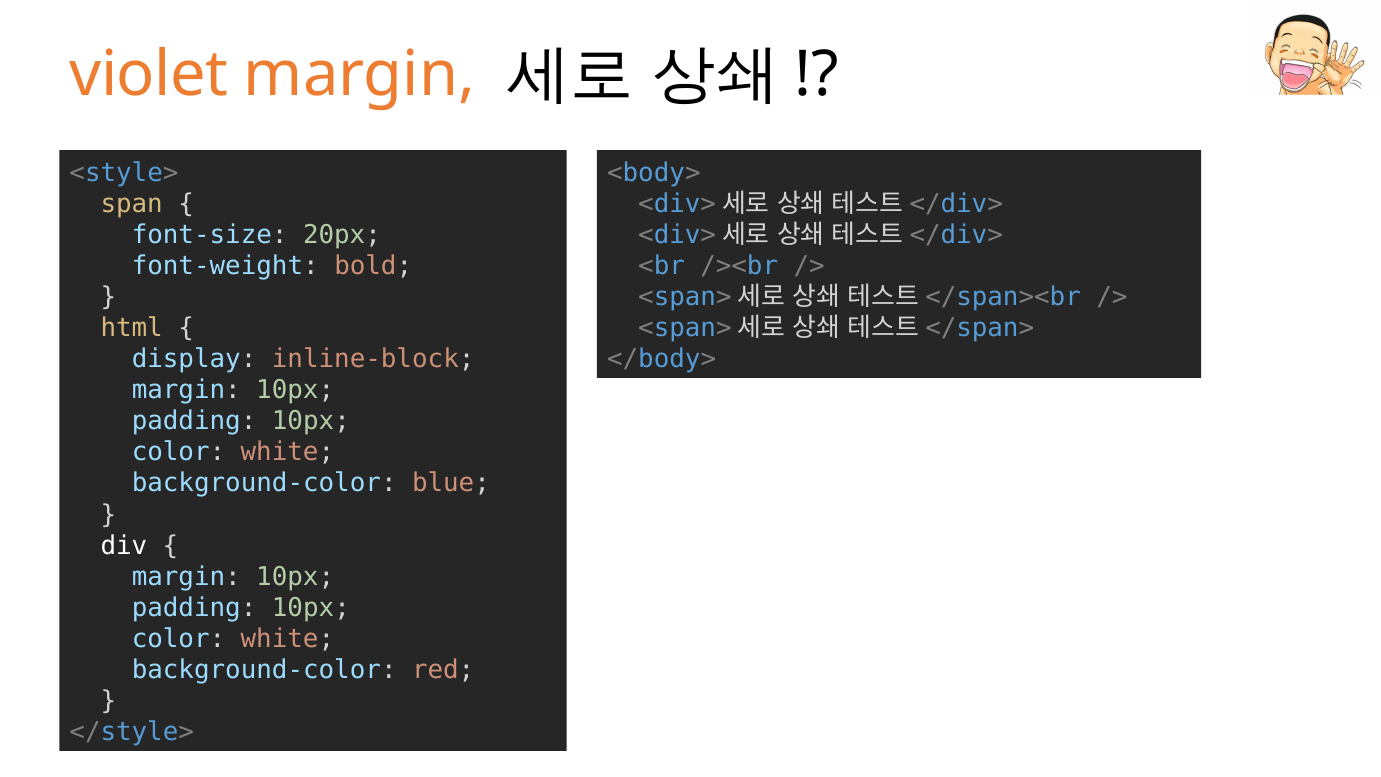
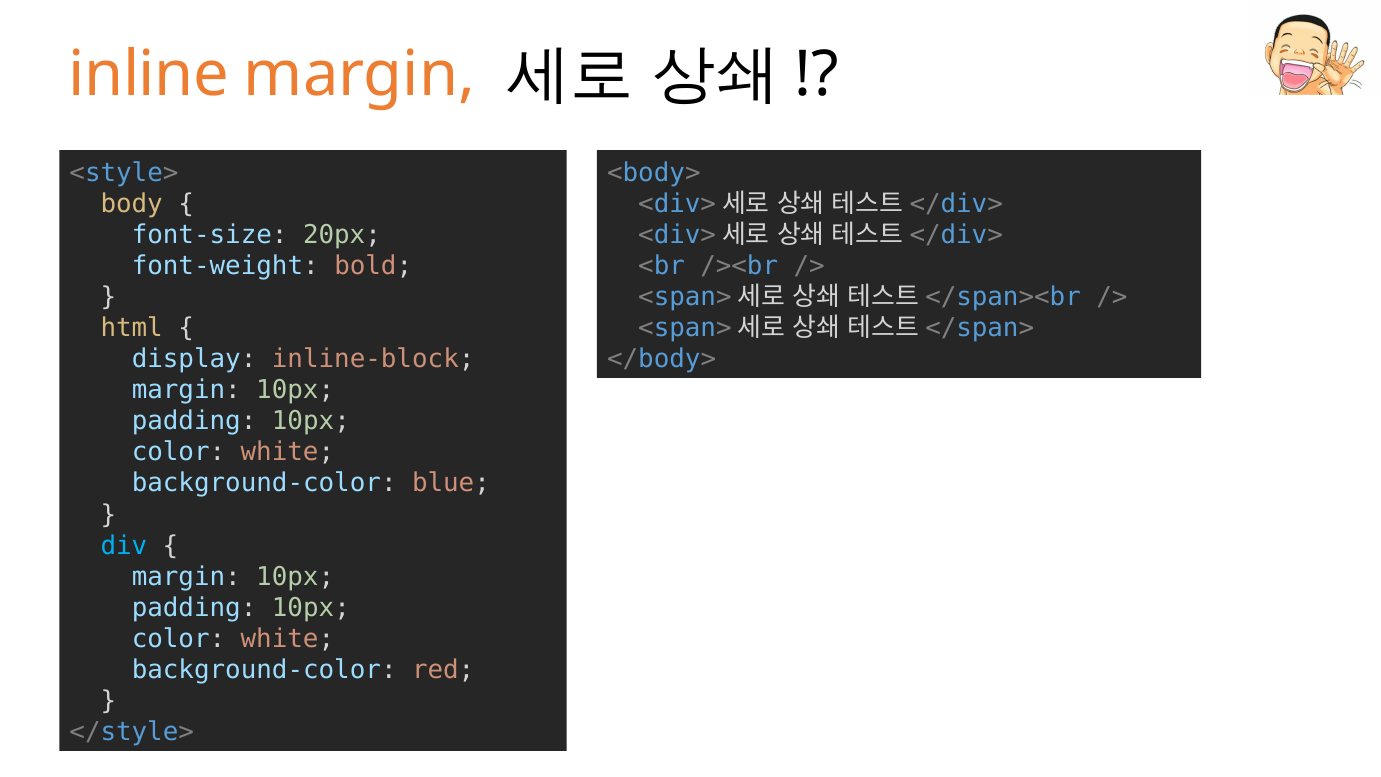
violet: violet -> inline
span: span -> body
div colour: white -> light blue
